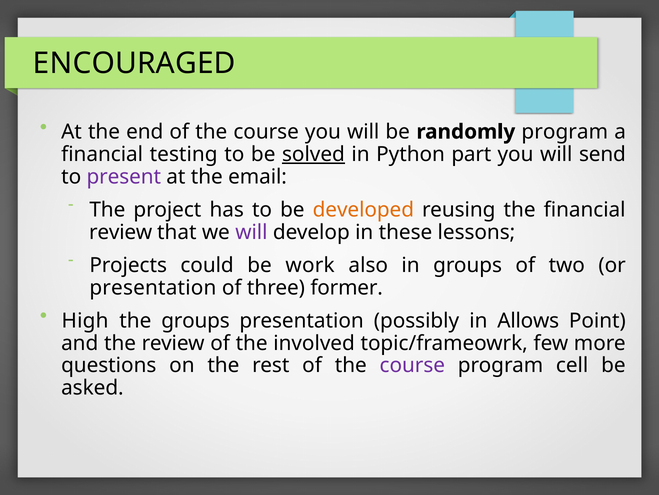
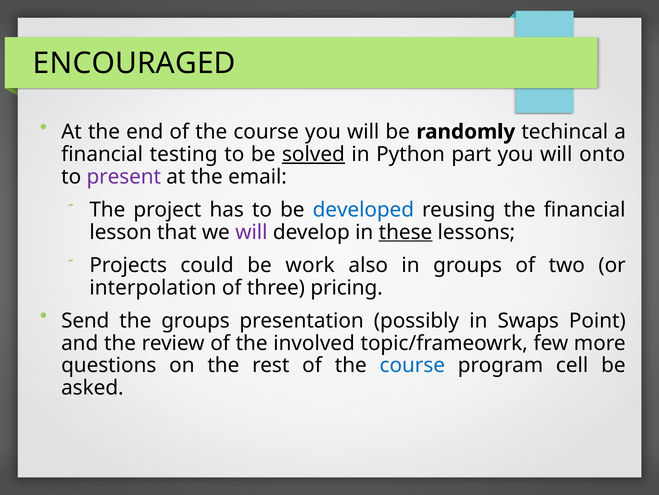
randomly program: program -> techincal
send: send -> onto
developed colour: orange -> blue
review at (121, 232): review -> lesson
these underline: none -> present
presentation at (153, 287): presentation -> interpolation
former: former -> pricing
High: High -> Send
Allows: Allows -> Swaps
course at (412, 365) colour: purple -> blue
